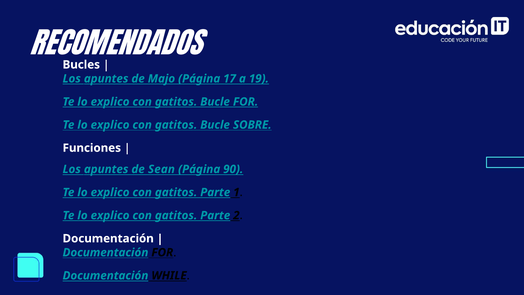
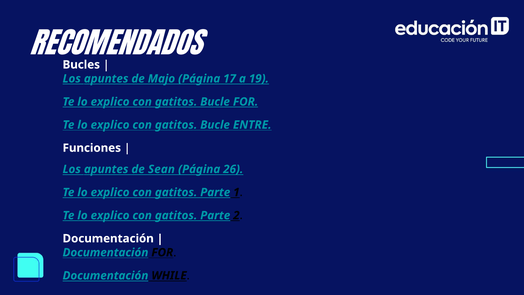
SOBRE: SOBRE -> ENTRE
90: 90 -> 26
